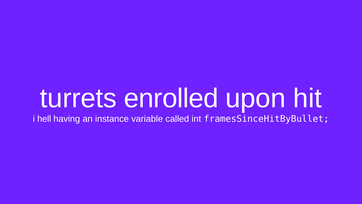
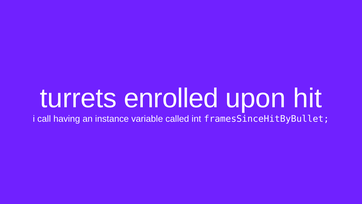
hell: hell -> call
